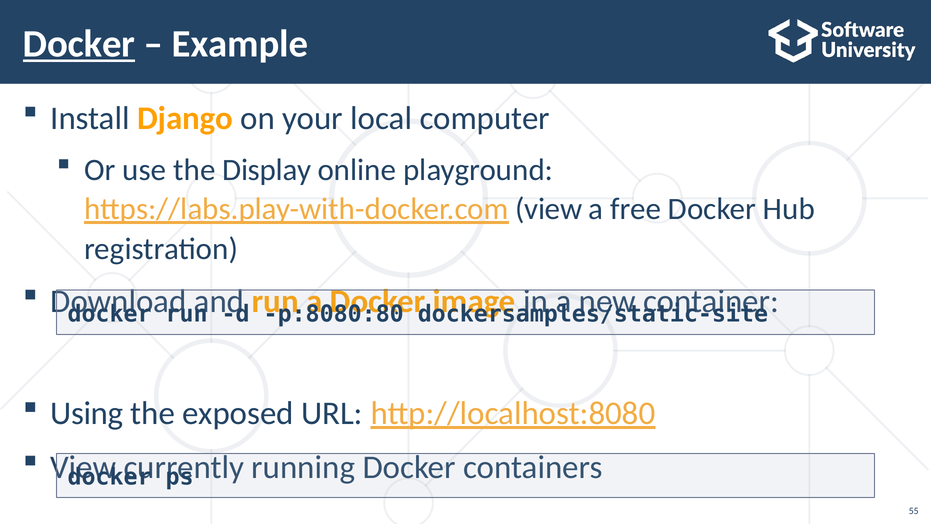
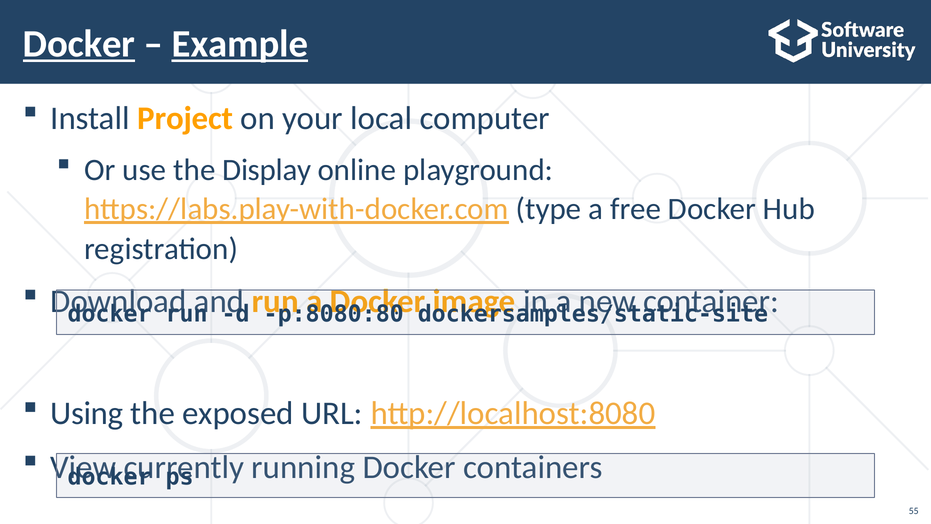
Example underline: none -> present
Django: Django -> Project
view at (549, 209): view -> type
